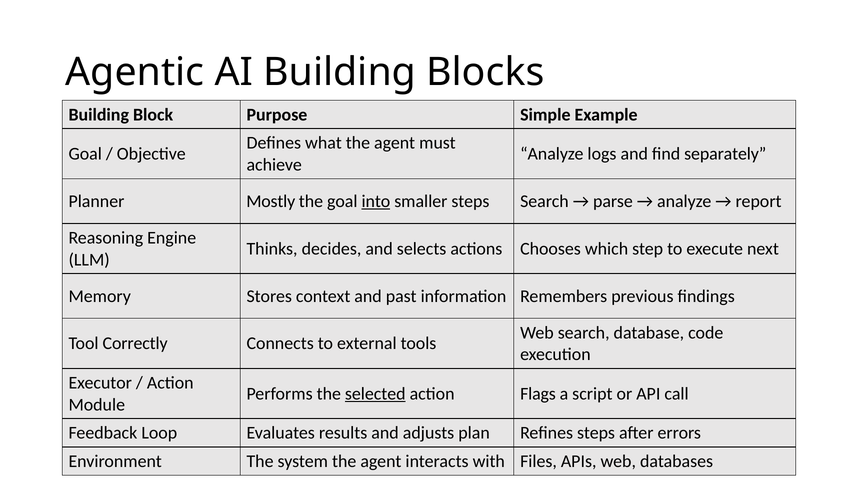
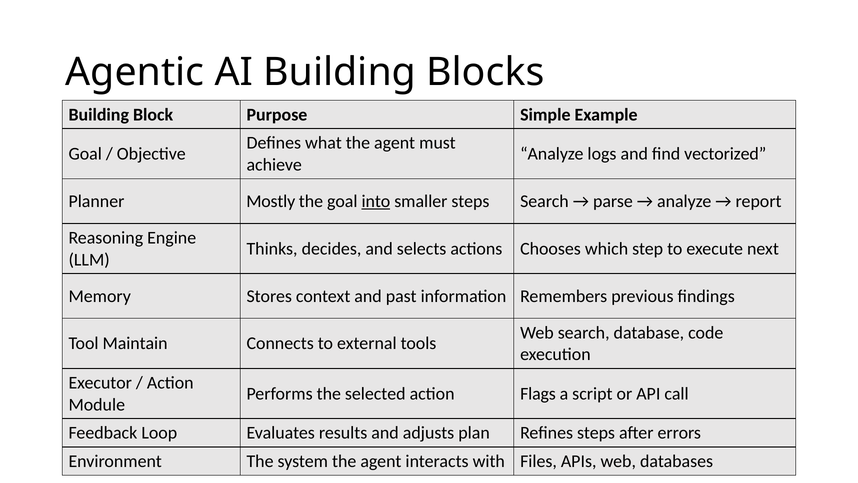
separately: separately -> vectorized
Correctly: Correctly -> Maintain
selected underline: present -> none
